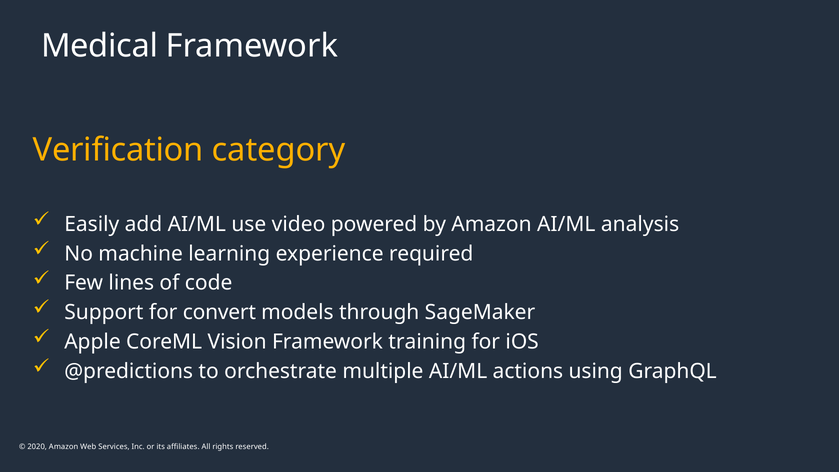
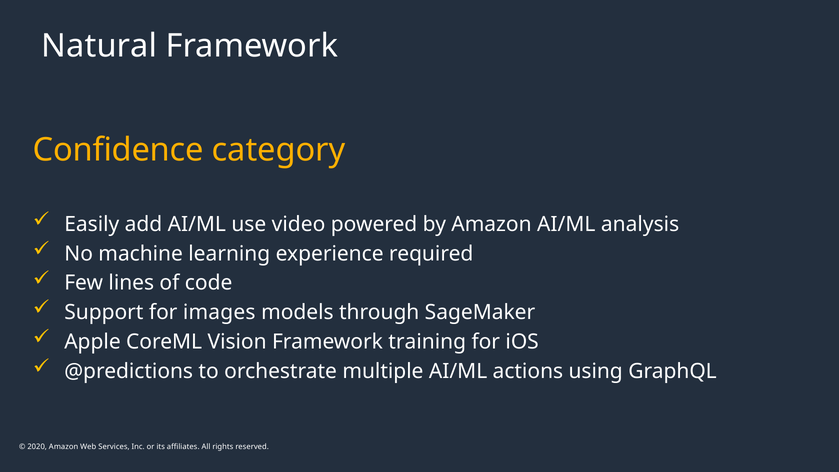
Medical: Medical -> Natural
Verification: Verification -> Confidence
convert: convert -> images
